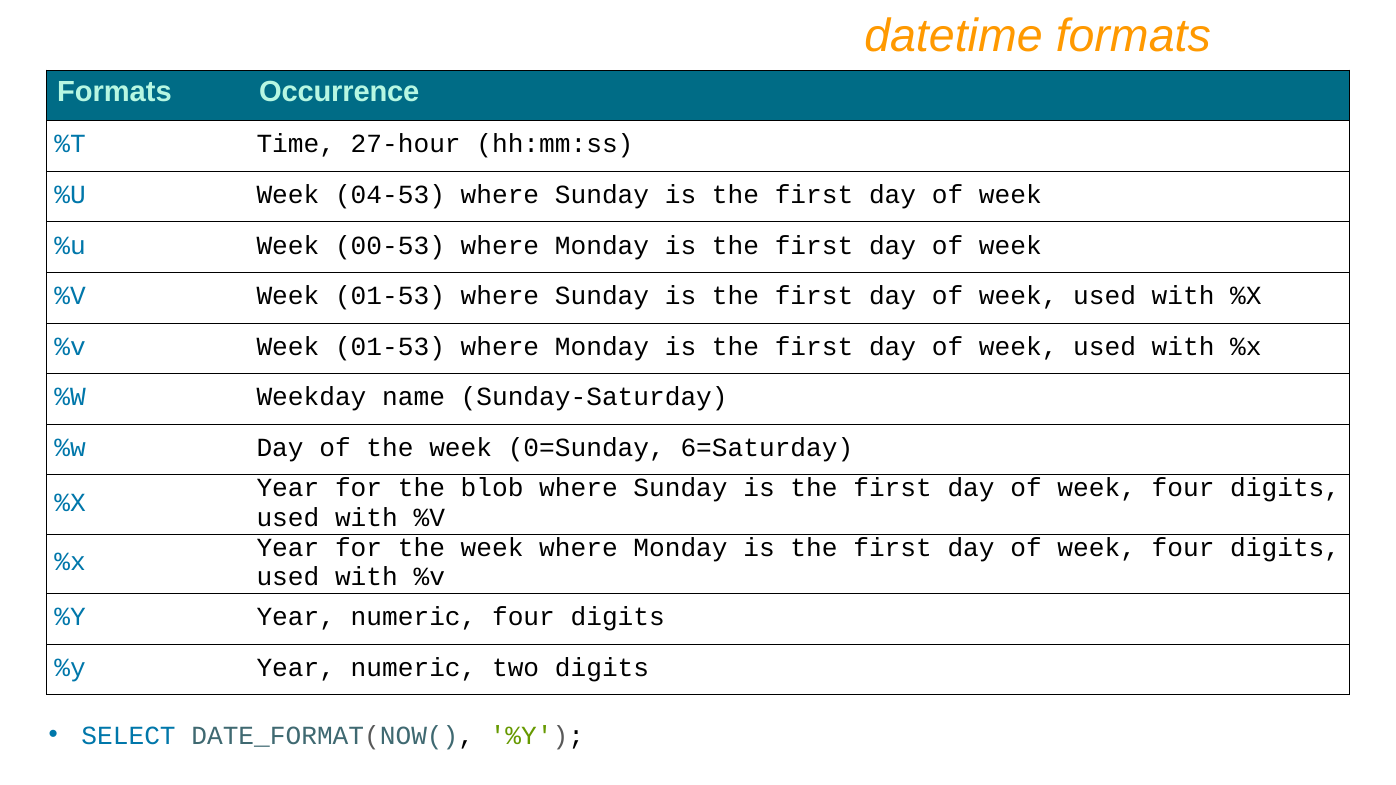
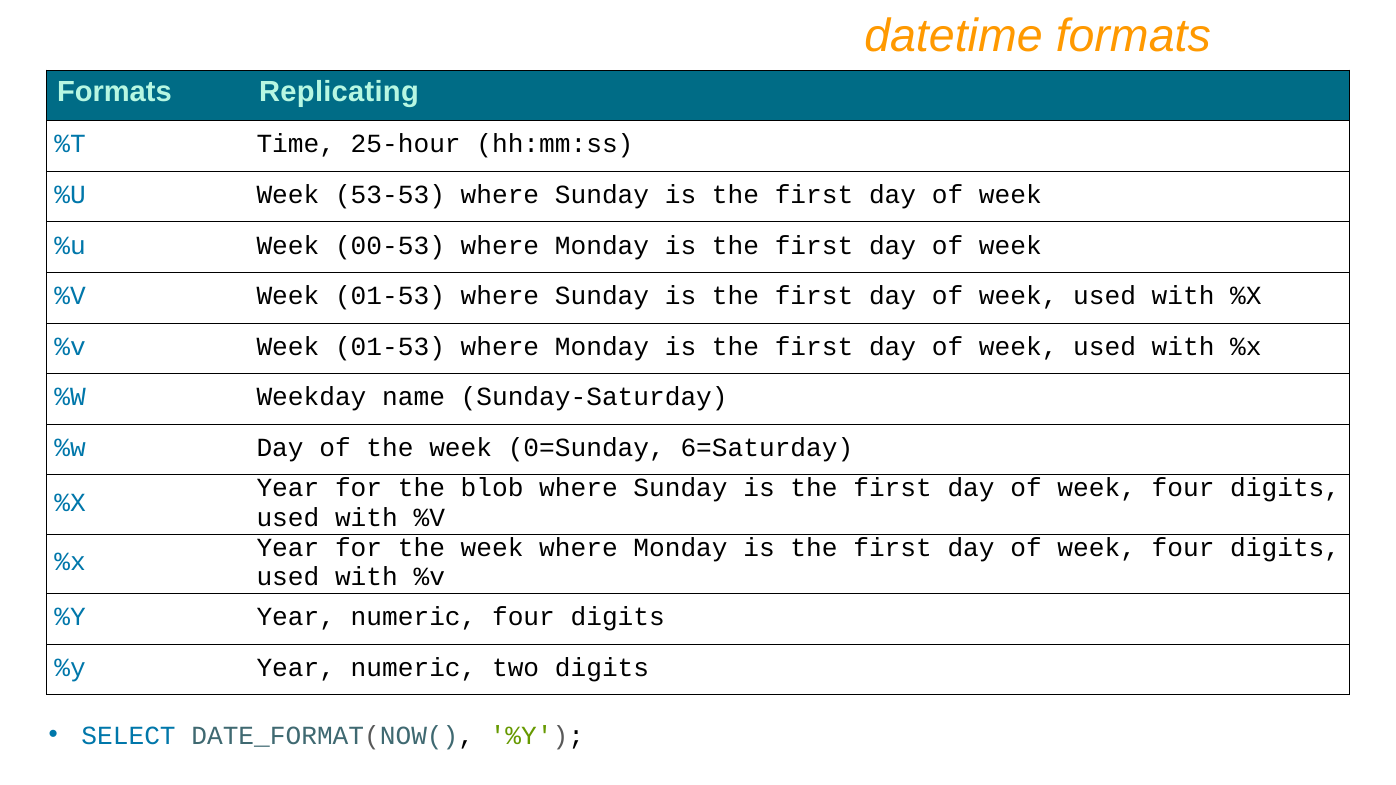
Occurrence: Occurrence -> Replicating
27-hour: 27-hour -> 25-hour
04-53: 04-53 -> 53-53
